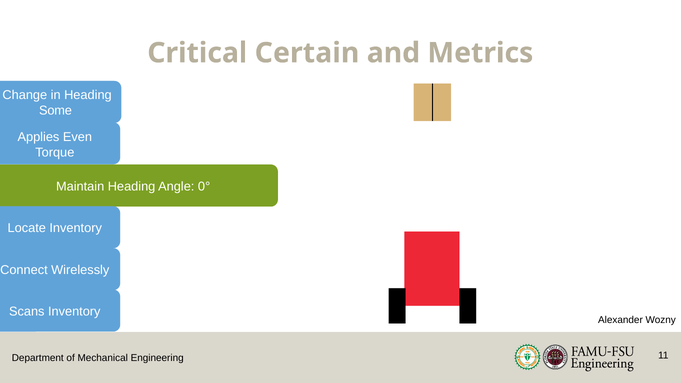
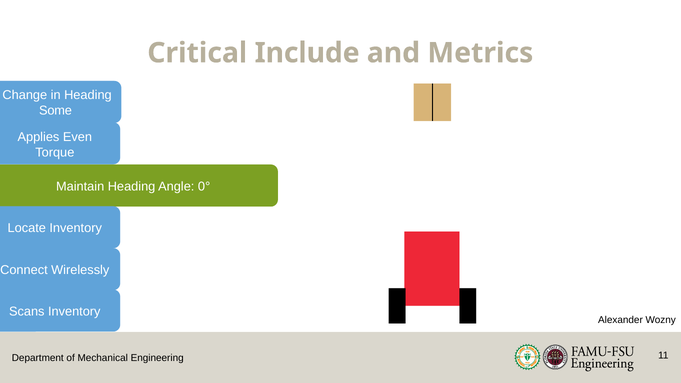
Certain: Certain -> Include
